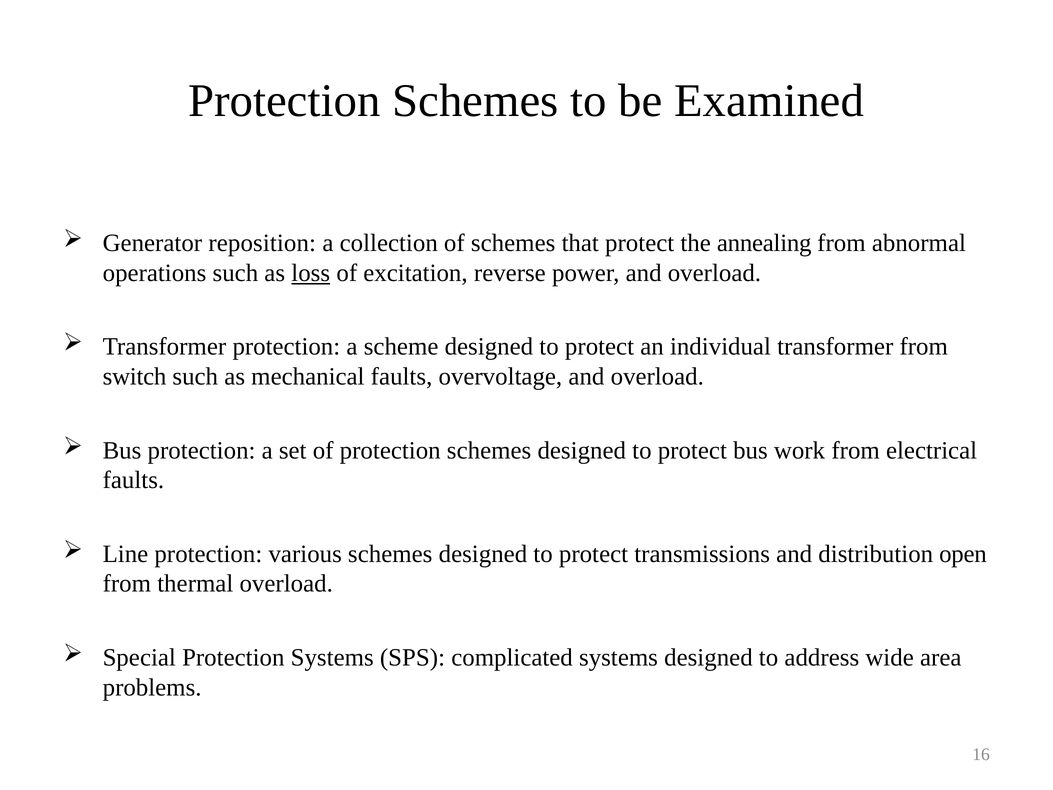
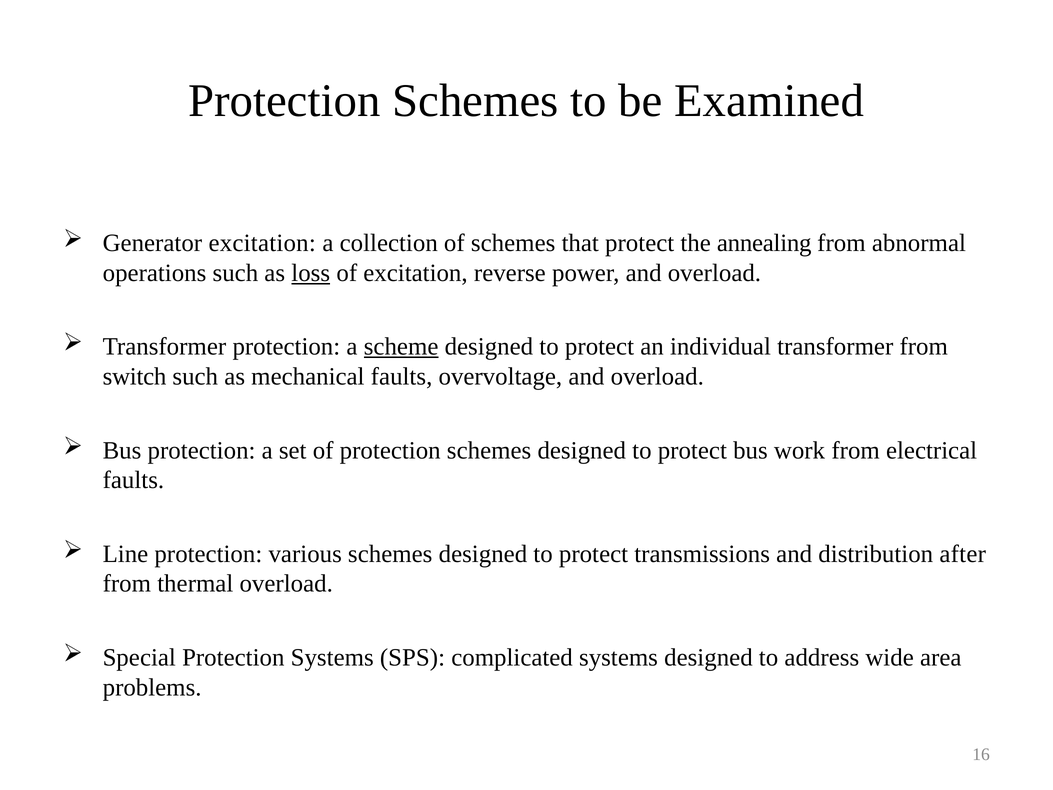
Generator reposition: reposition -> excitation
scheme underline: none -> present
open: open -> after
